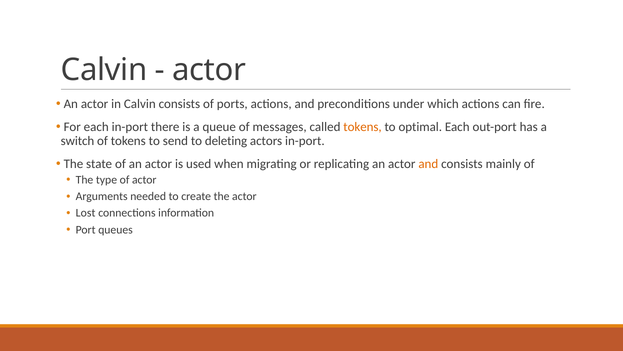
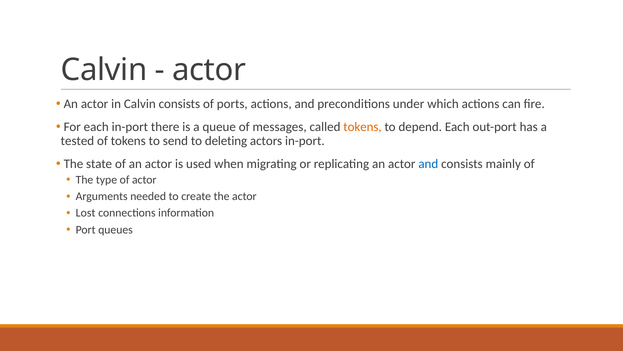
optimal: optimal -> depend
switch: switch -> tested
and at (428, 164) colour: orange -> blue
